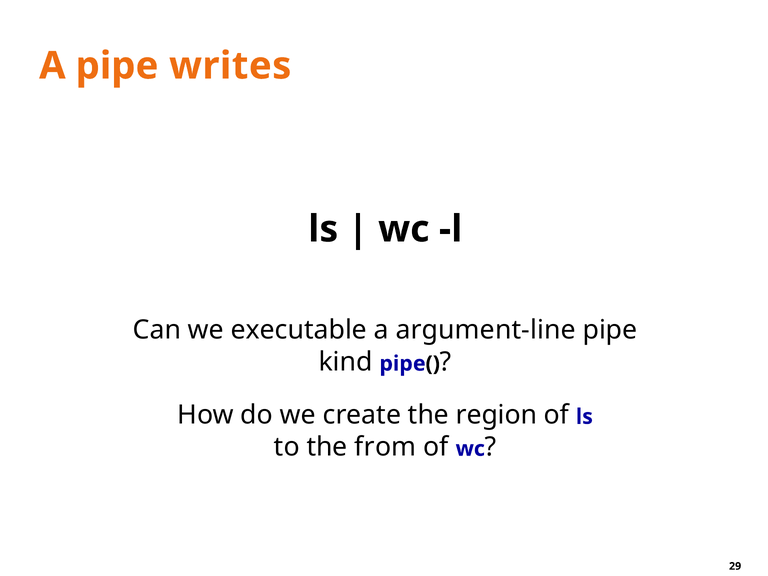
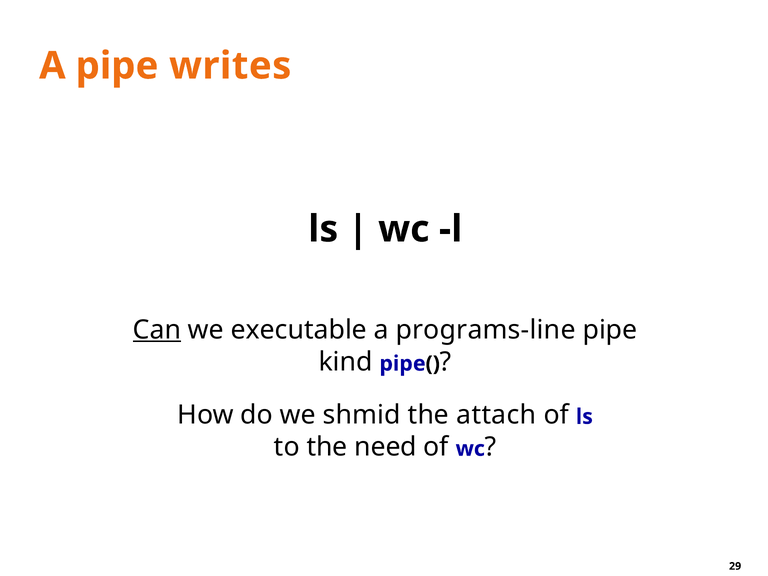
Can underline: none -> present
argument-line: argument-line -> programs-line
create: create -> shmid
region: region -> attach
from: from -> need
